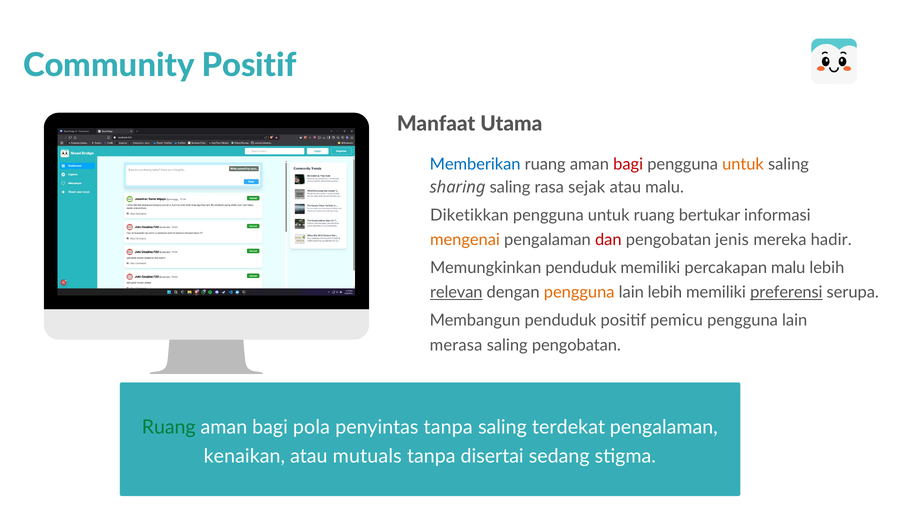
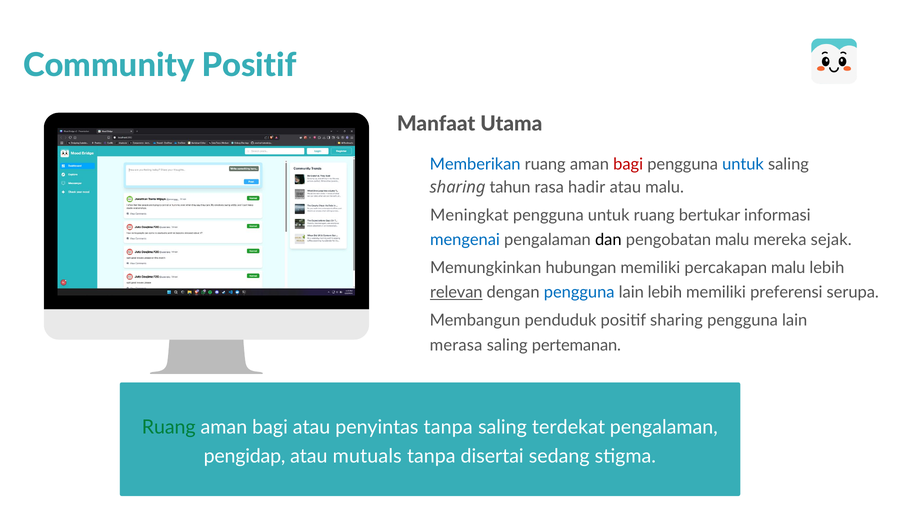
untuk at (743, 164) colour: orange -> blue
sharing saling: saling -> tahun
sejak: sejak -> hadir
Diketikkan: Diketikkan -> Meningkat
mengenai colour: orange -> blue
dan colour: red -> black
pengobatan jenis: jenis -> malu
hadir: hadir -> sejak
Memungkinkan penduduk: penduduk -> hubungan
pengguna at (579, 292) colour: orange -> blue
preferensi underline: present -> none
positif pemicu: pemicu -> sharing
saling pengobatan: pengobatan -> pertemanan
bagi pola: pola -> atau
kenaikan: kenaikan -> pengidap
